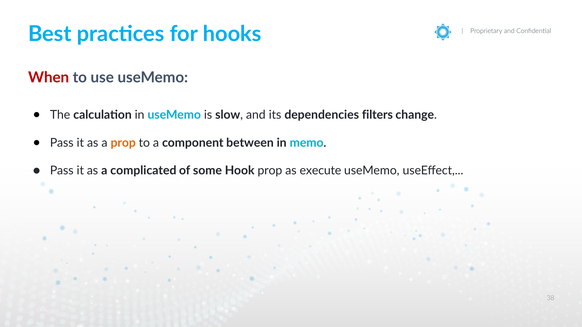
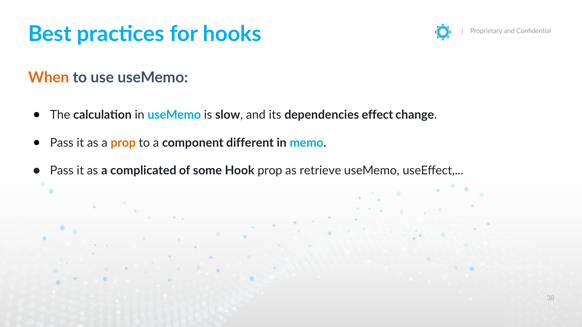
When colour: red -> orange
filters: filters -> effect
between: between -> different
execute: execute -> retrieve
